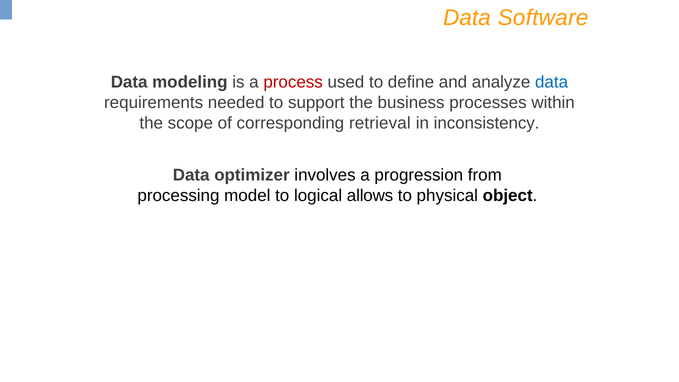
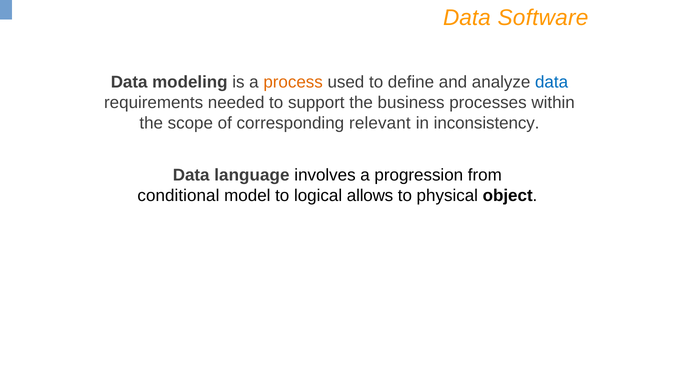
process colour: red -> orange
retrieval: retrieval -> relevant
optimizer: optimizer -> language
processing: processing -> conditional
